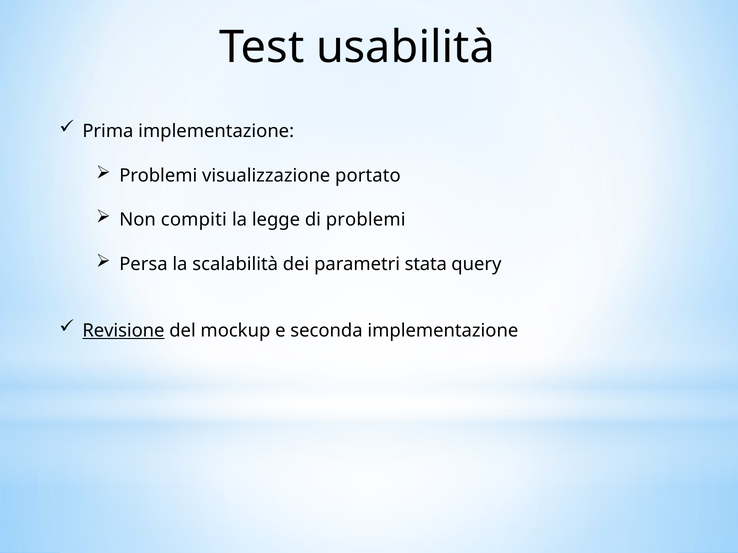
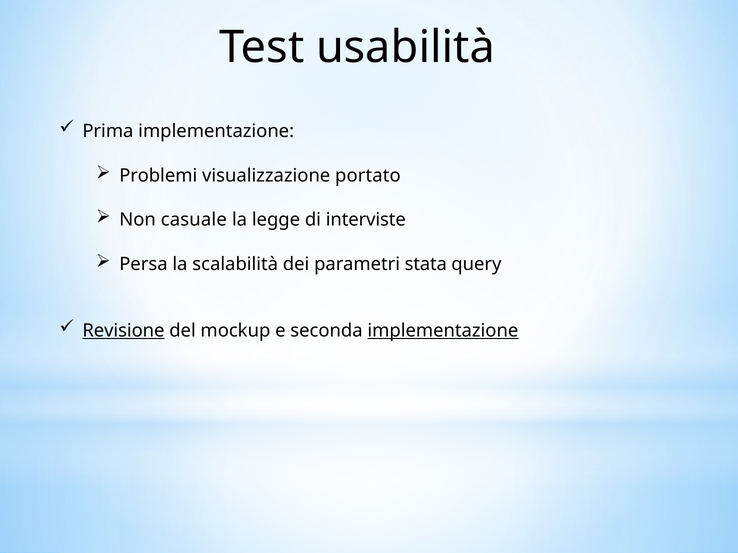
compiti: compiti -> casuale
di problemi: problemi -> interviste
implementazione at (443, 331) underline: none -> present
